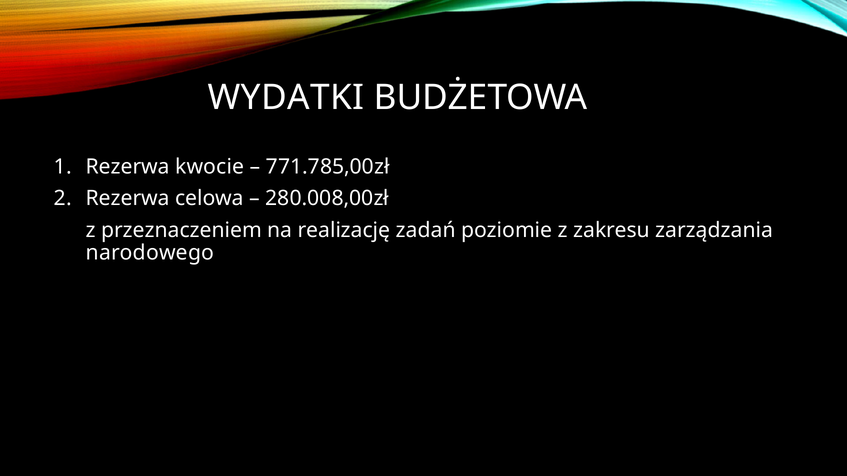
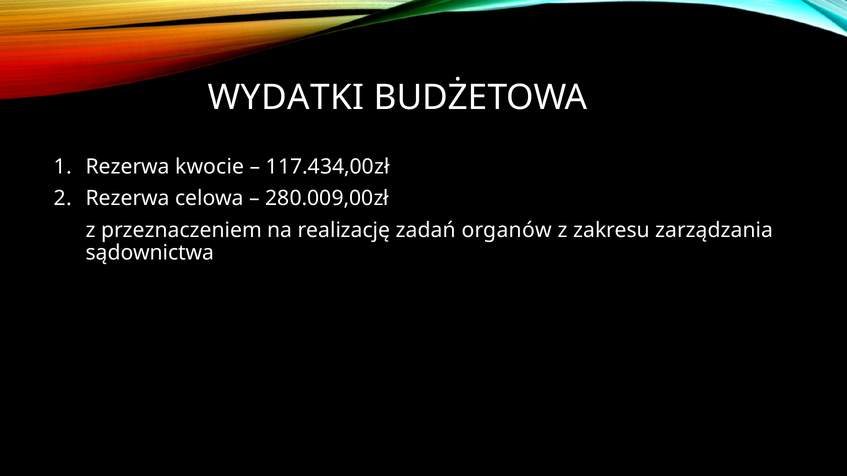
771.785,00zł: 771.785,00zł -> 117.434,00zł
280.008,00zł: 280.008,00zł -> 280.009,00zł
poziomie: poziomie -> organów
narodowego: narodowego -> sądownictwa
